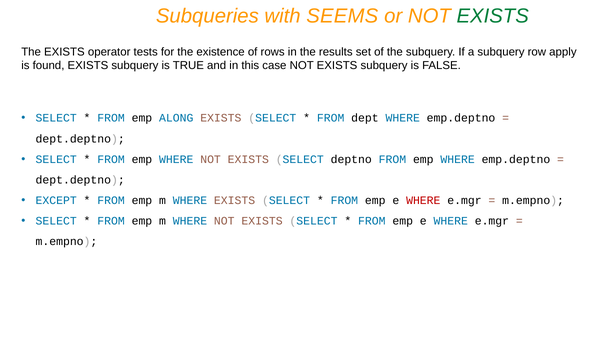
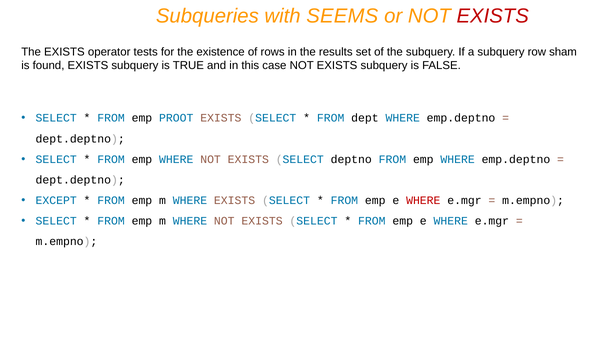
EXISTS at (493, 16) colour: green -> red
apply: apply -> sham
ALONG: ALONG -> PROOT
